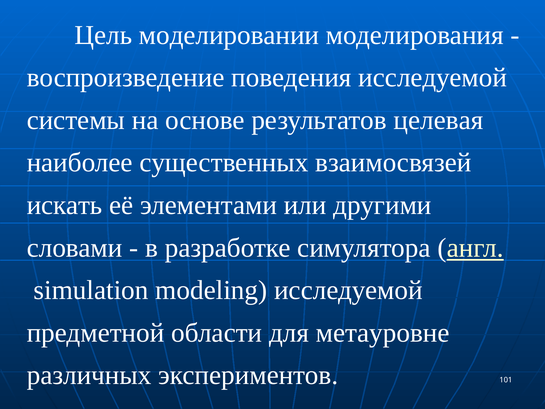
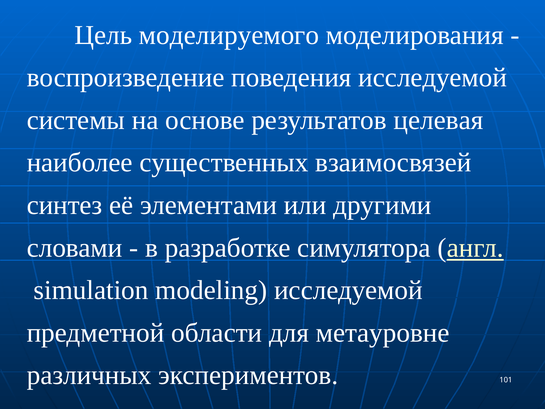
моделировании: моделировании -> моделируемого
искать: искать -> синтез
